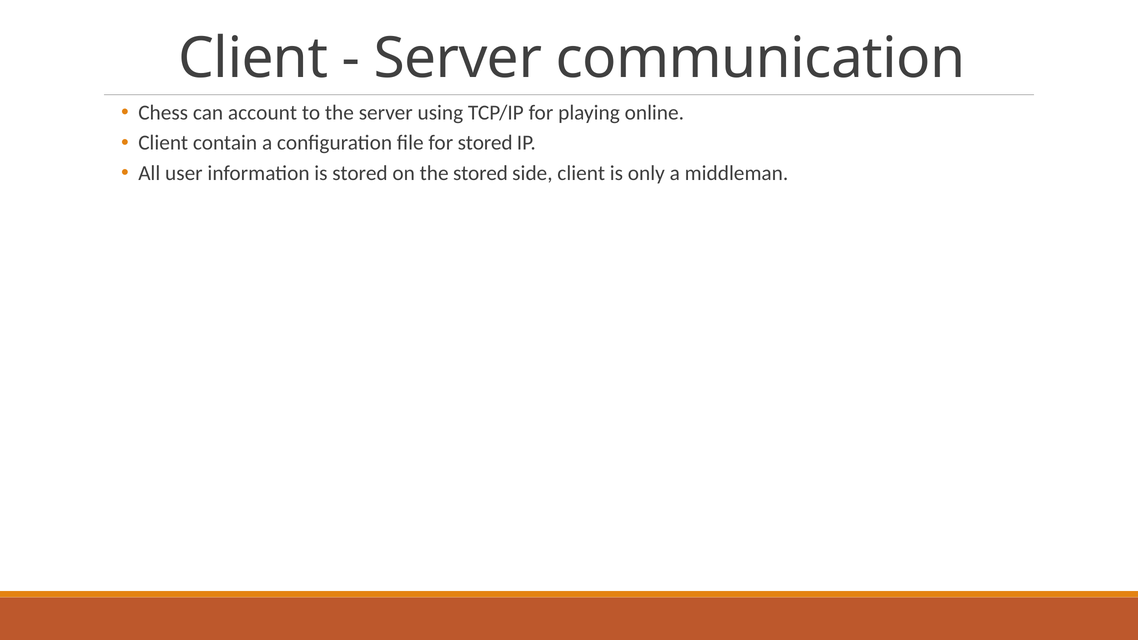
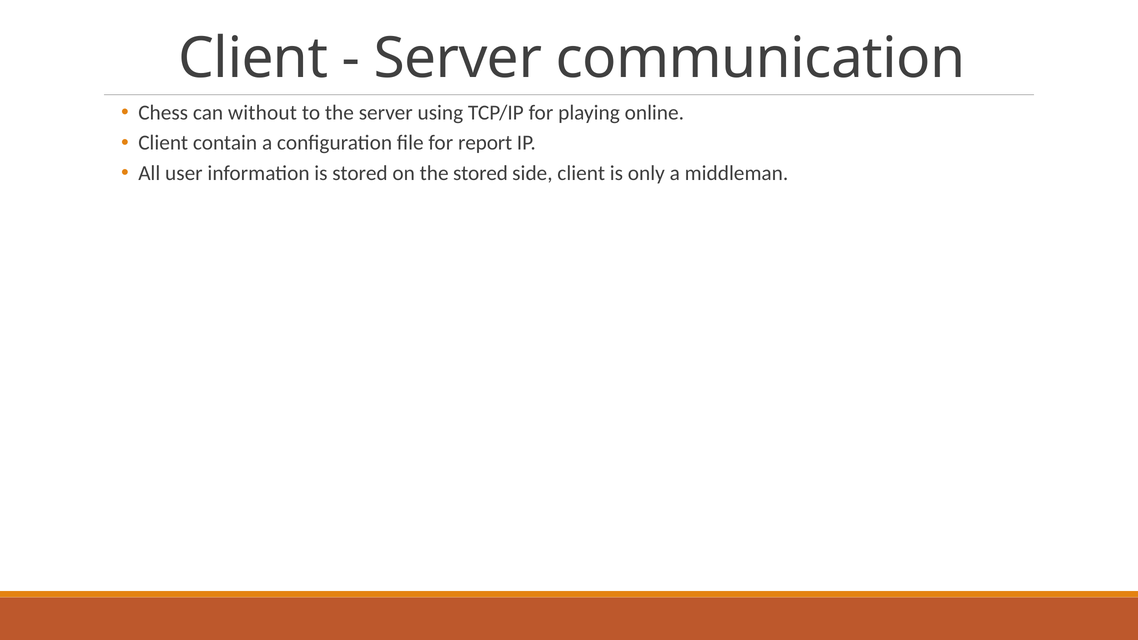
account: account -> without
for stored: stored -> report
